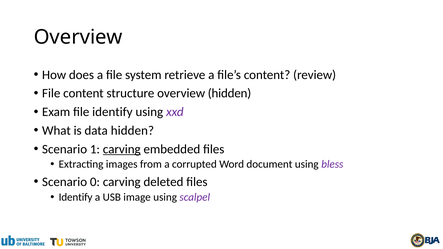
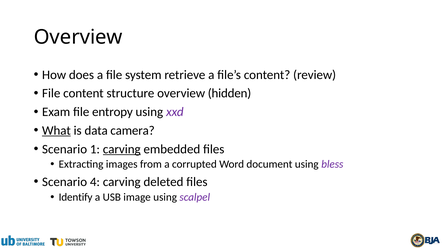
file identify: identify -> entropy
What underline: none -> present
data hidden: hidden -> camera
0: 0 -> 4
